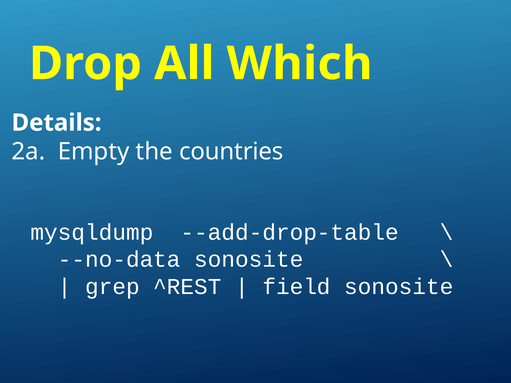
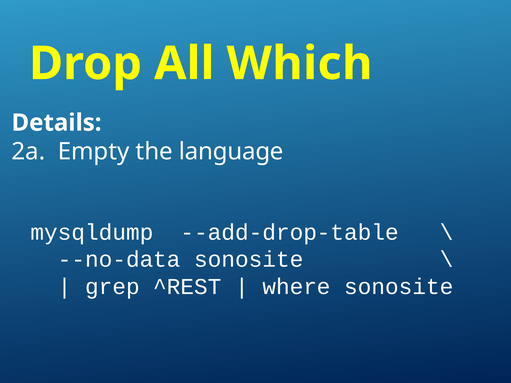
countries: countries -> language
field: field -> where
